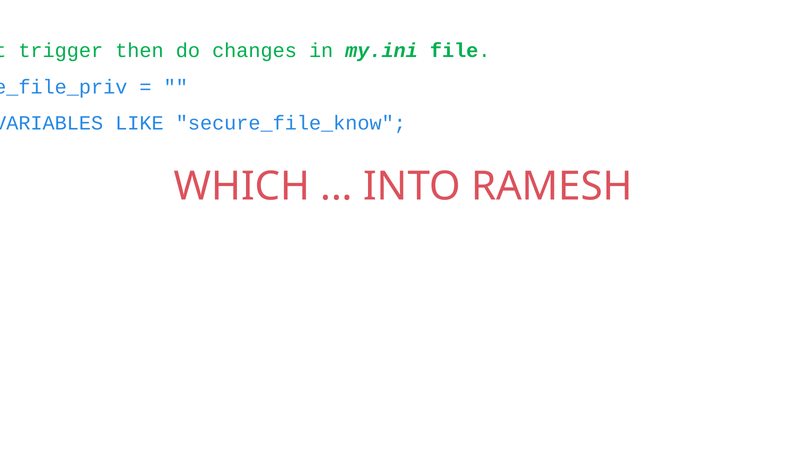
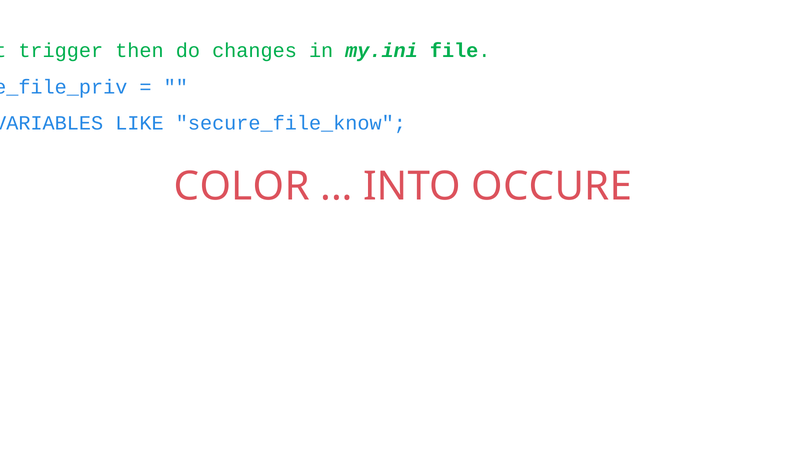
WHICH: WHICH -> COLOR
RAMESH: RAMESH -> OCCURE
